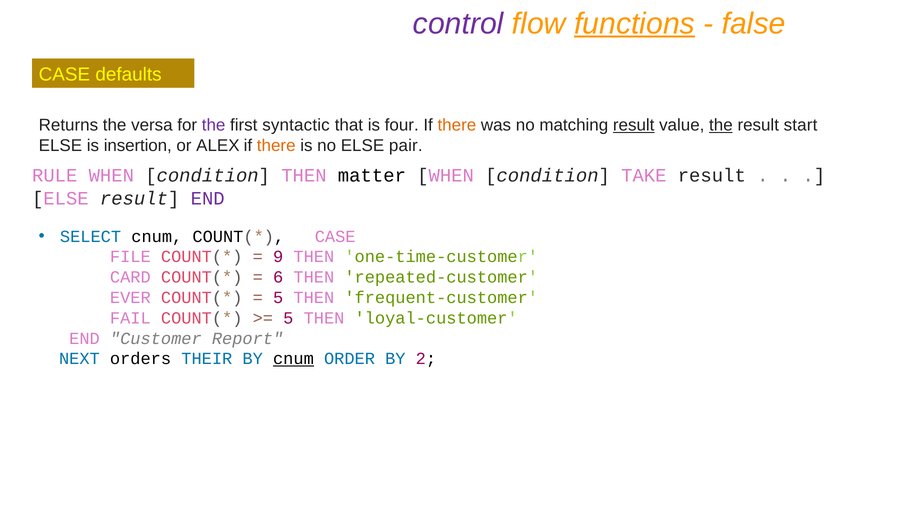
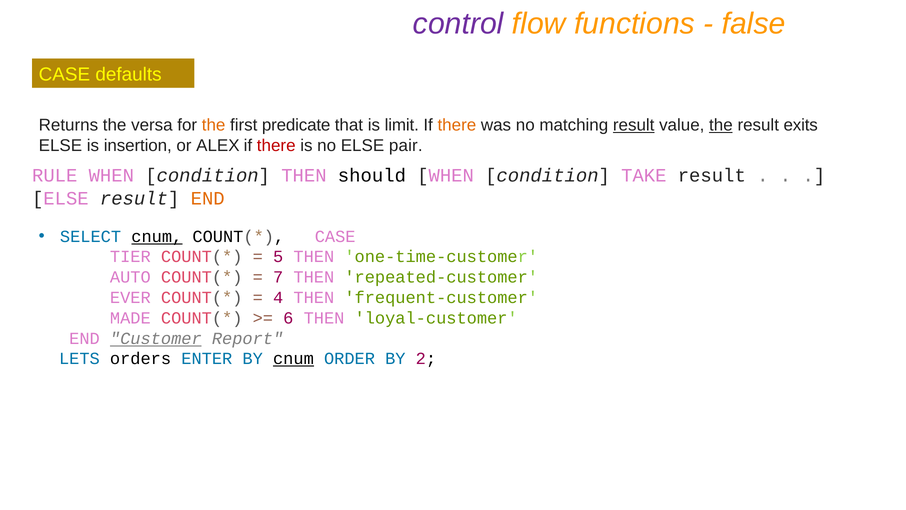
functions underline: present -> none
the at (214, 125) colour: purple -> orange
syntactic: syntactic -> predicate
four: four -> limit
start: start -> exits
there at (276, 146) colour: orange -> red
matter: matter -> should
END at (208, 198) colour: purple -> orange
cnum at (157, 236) underline: none -> present
FILE: FILE -> TIER
9: 9 -> 5
CARD: CARD -> AUTO
6: 6 -> 7
5 at (278, 297): 5 -> 4
FAIL: FAIL -> MADE
5 at (288, 318): 5 -> 6
Customer underline: none -> present
NEXT: NEXT -> LETS
THEIR: THEIR -> ENTER
